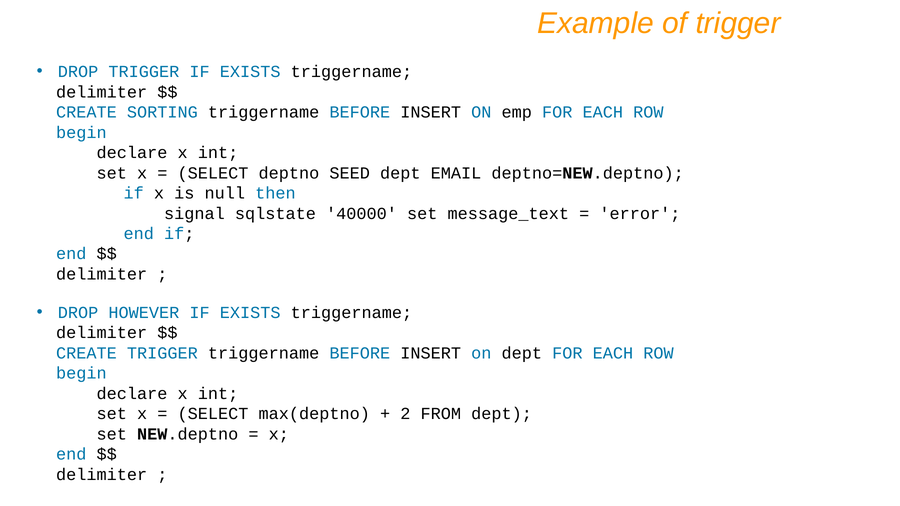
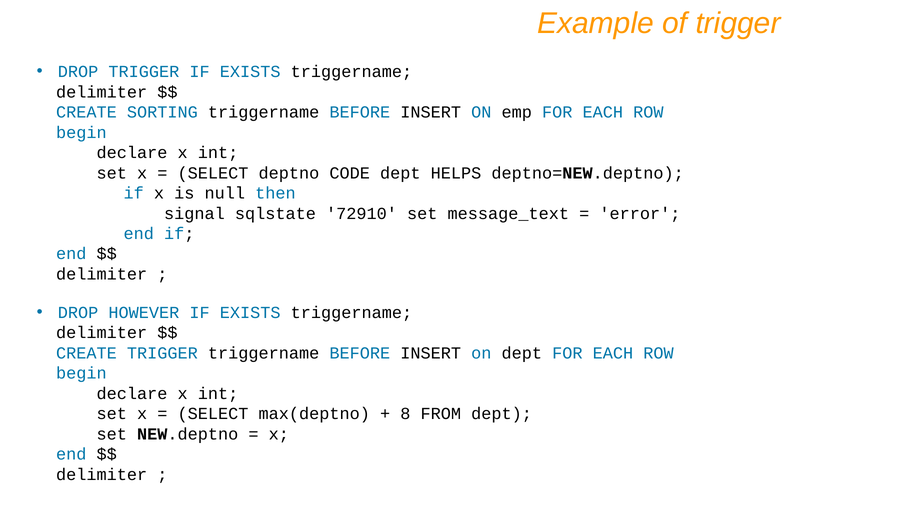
SEED: SEED -> CODE
EMAIL: EMAIL -> HELPS
40000: 40000 -> 72910
2: 2 -> 8
